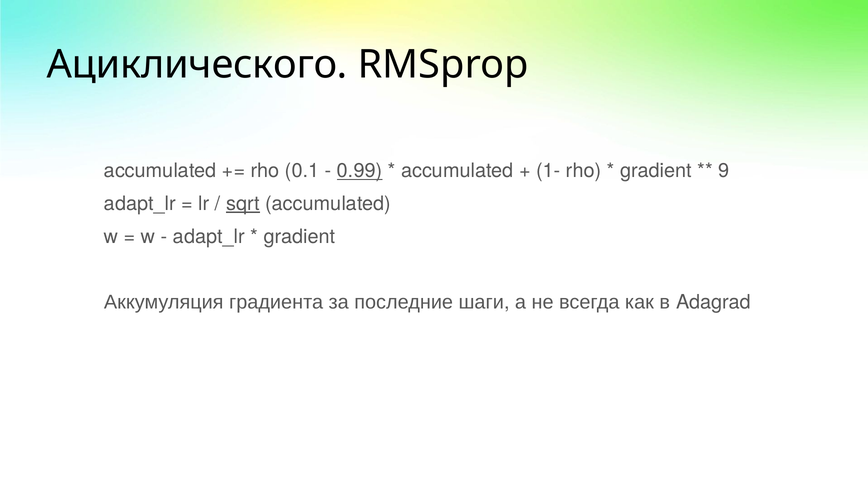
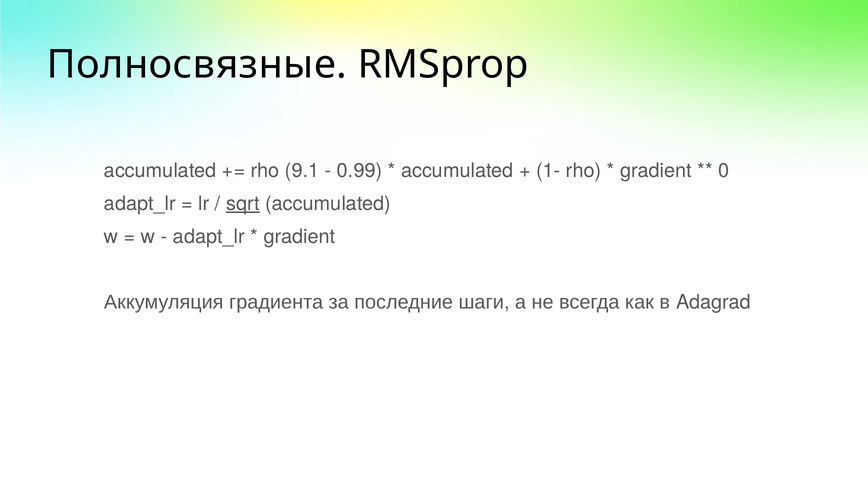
Ациклического: Ациклического -> Полносвязные
0.1: 0.1 -> 9.1
0.99 underline: present -> none
9: 9 -> 0
